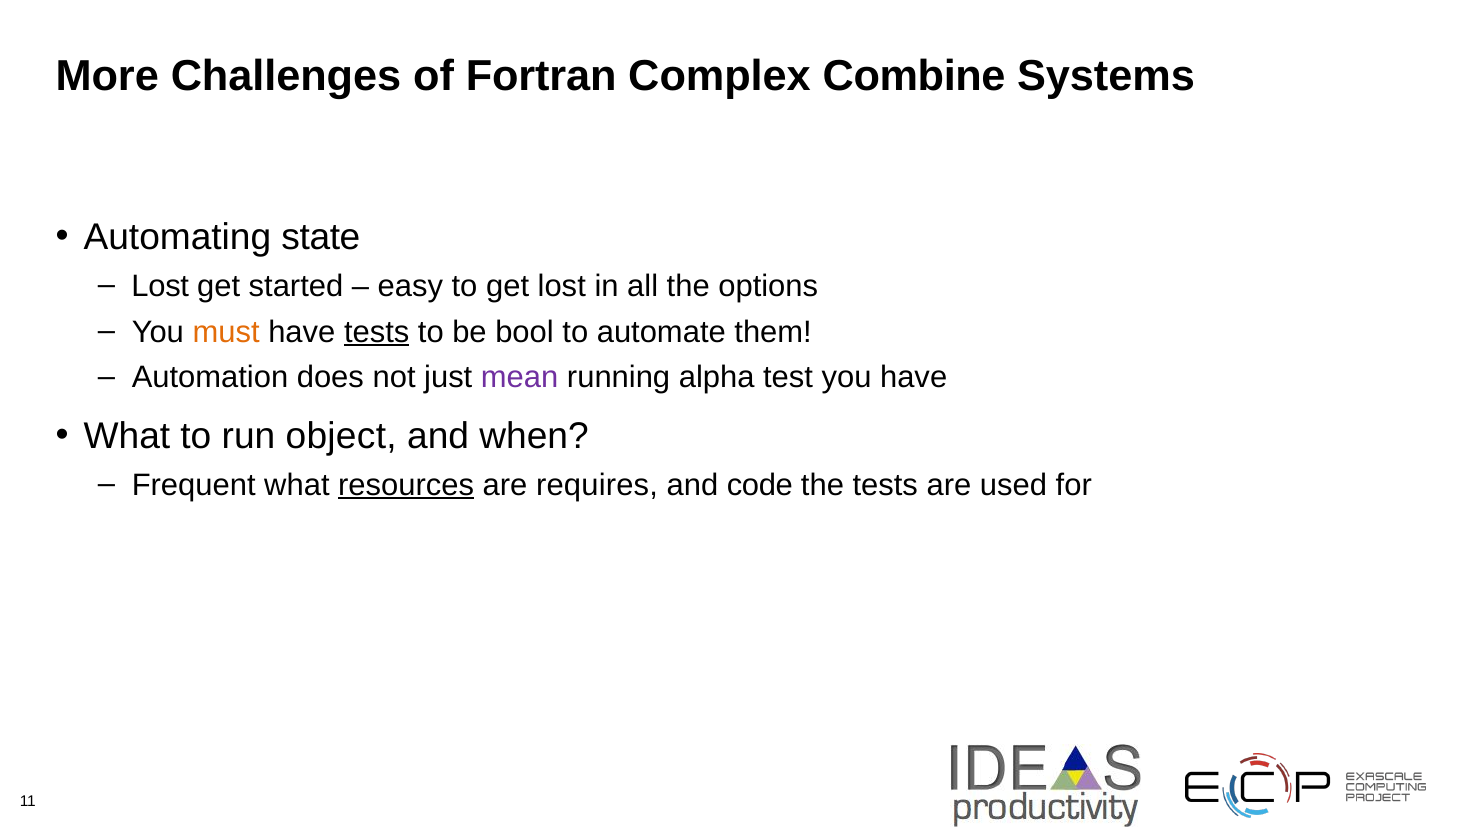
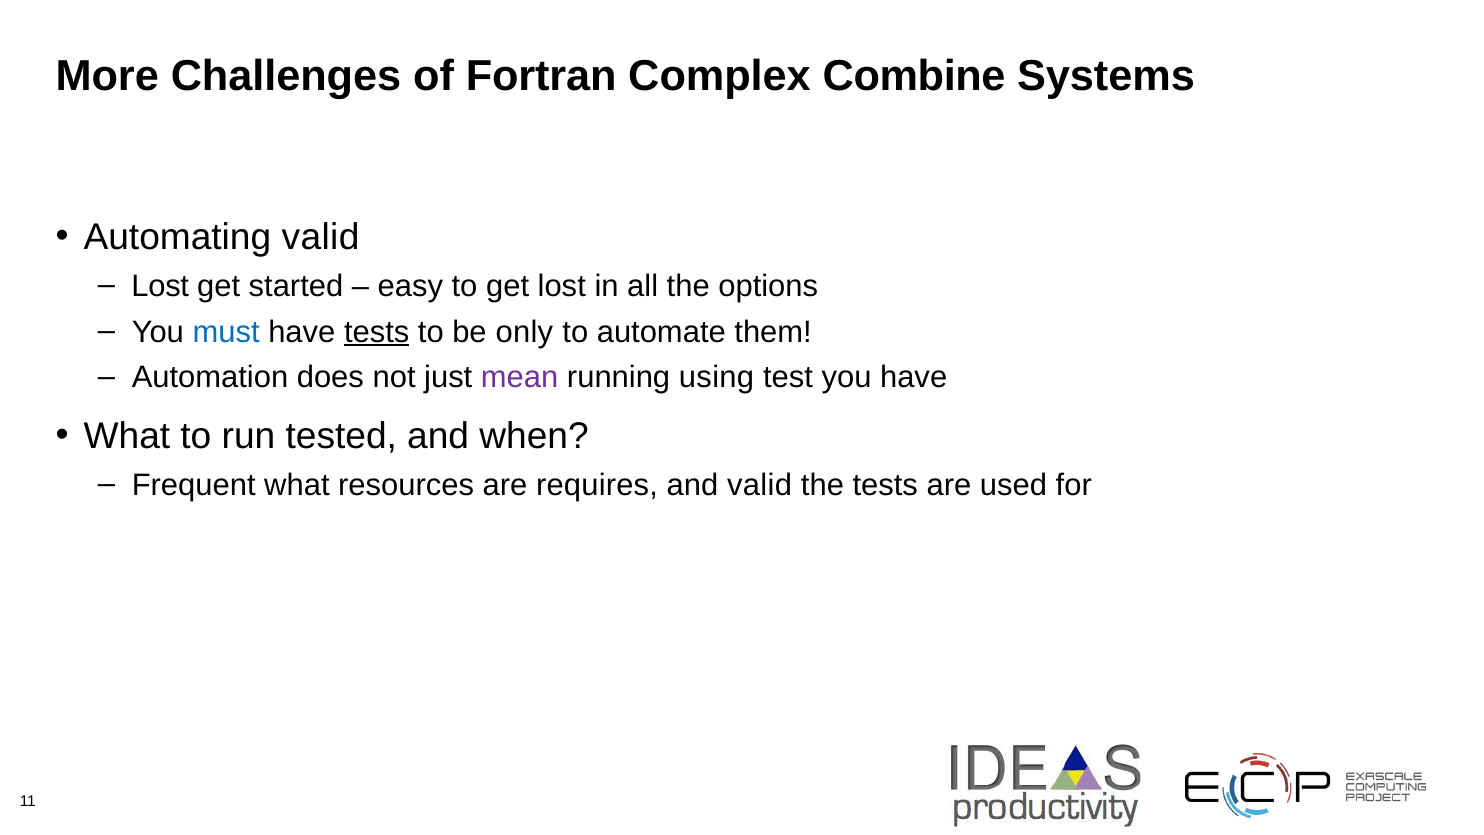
Automating state: state -> valid
must colour: orange -> blue
bool: bool -> only
alpha: alpha -> using
object: object -> tested
resources underline: present -> none
and code: code -> valid
